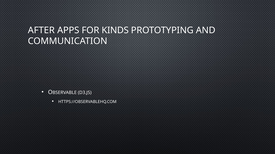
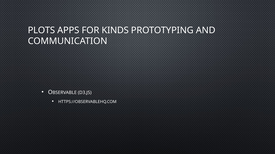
AFTER: AFTER -> PLOTS
